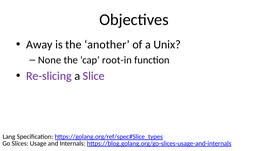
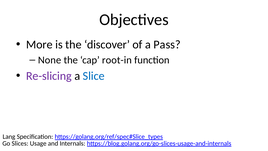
Away: Away -> More
another: another -> discover
Unix: Unix -> Pass
Slice colour: purple -> blue
